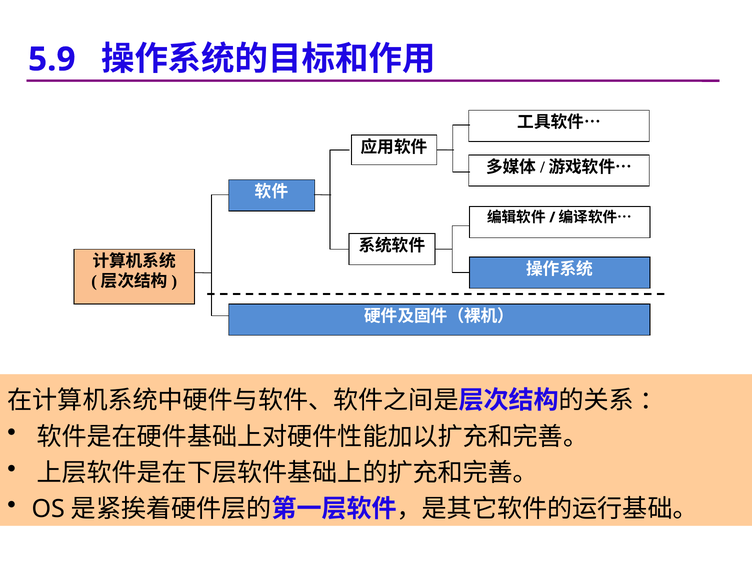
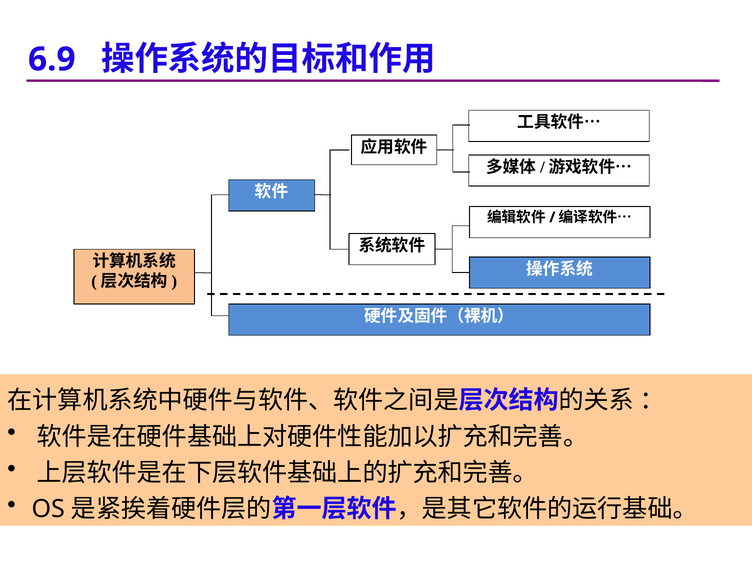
5.9: 5.9 -> 6.9
